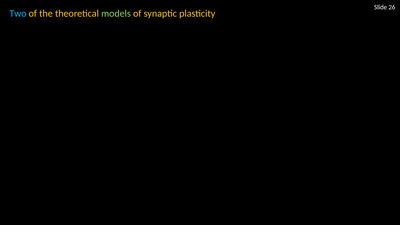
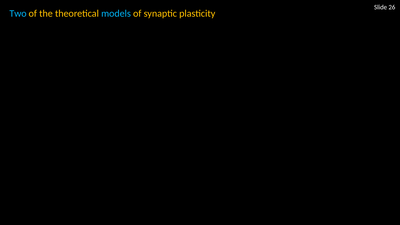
models colour: light green -> light blue
